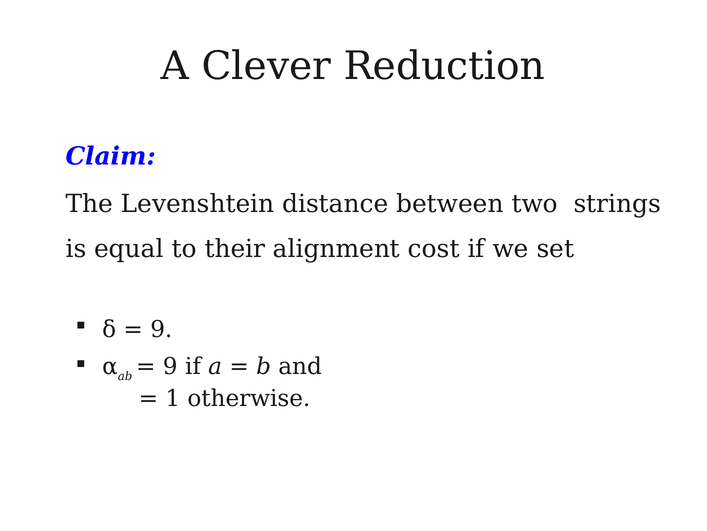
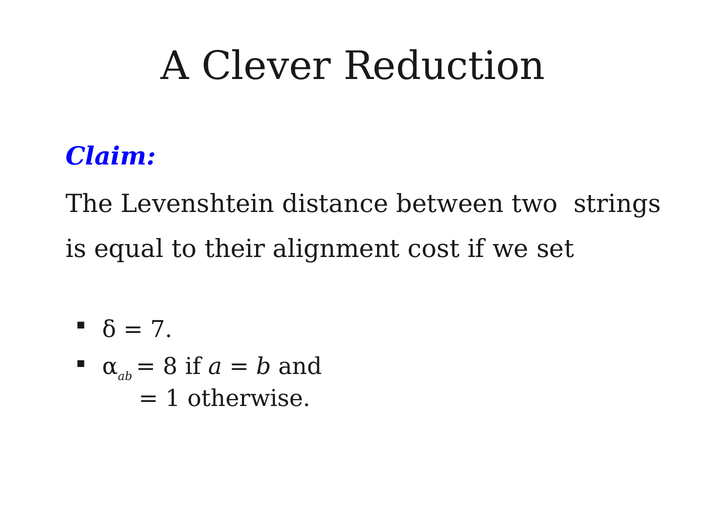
9 at (161, 329): 9 -> 7
9 at (170, 366): 9 -> 8
